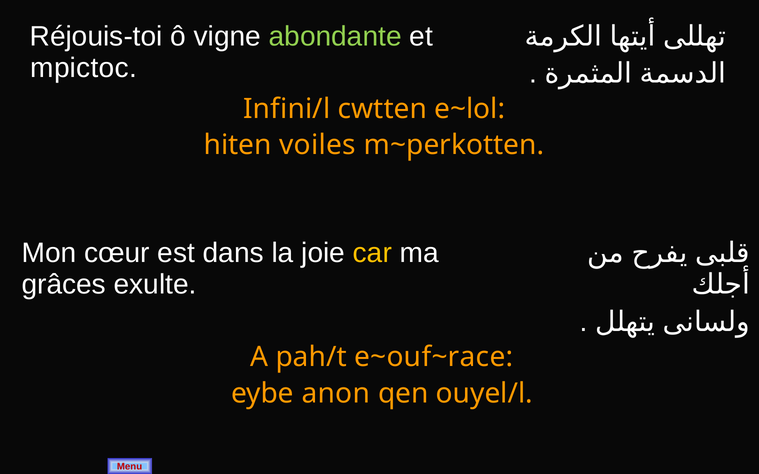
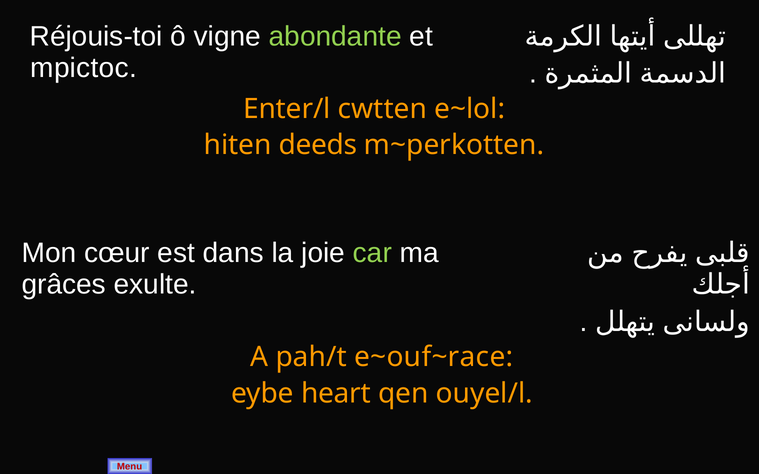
Infini/l: Infini/l -> Enter/l
voiles: voiles -> deeds
car colour: yellow -> light green
anon: anon -> heart
